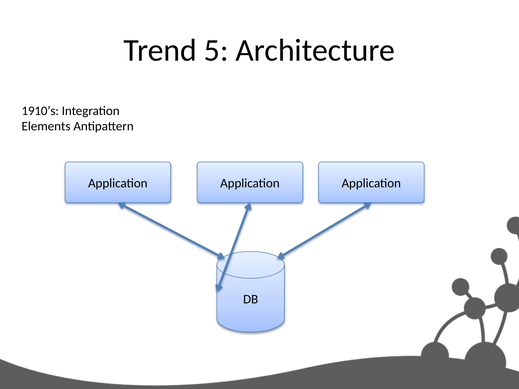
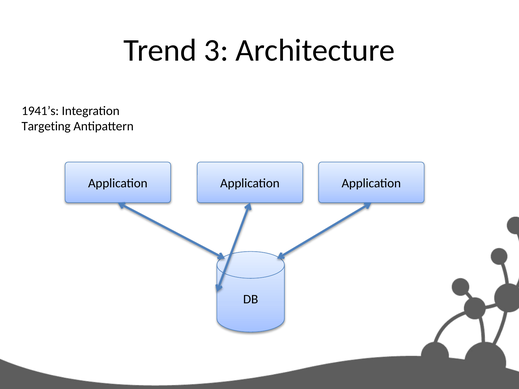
5: 5 -> 3
1910’s: 1910’s -> 1941’s
Elements: Elements -> Targeting
